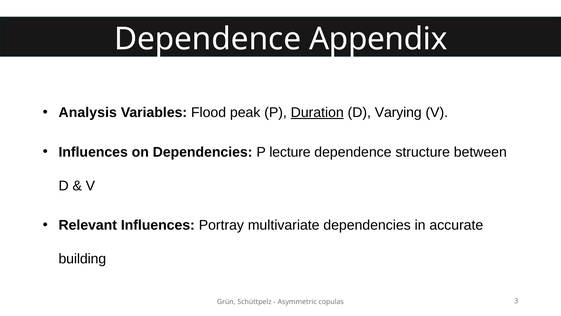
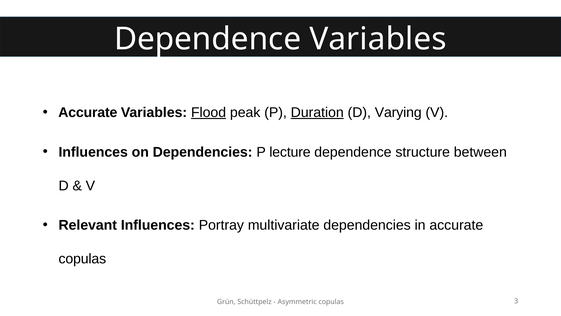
Dependence Appendix: Appendix -> Variables
Analysis at (88, 112): Analysis -> Accurate
Flood underline: none -> present
building at (82, 259): building -> copulas
